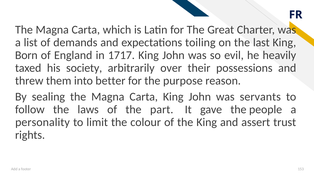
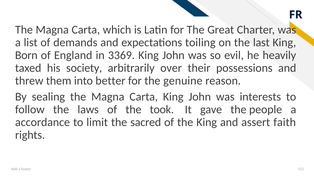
1717: 1717 -> 3369
purpose: purpose -> genuine
servants: servants -> interests
part: part -> took
personality: personality -> accordance
colour: colour -> sacred
trust: trust -> faith
